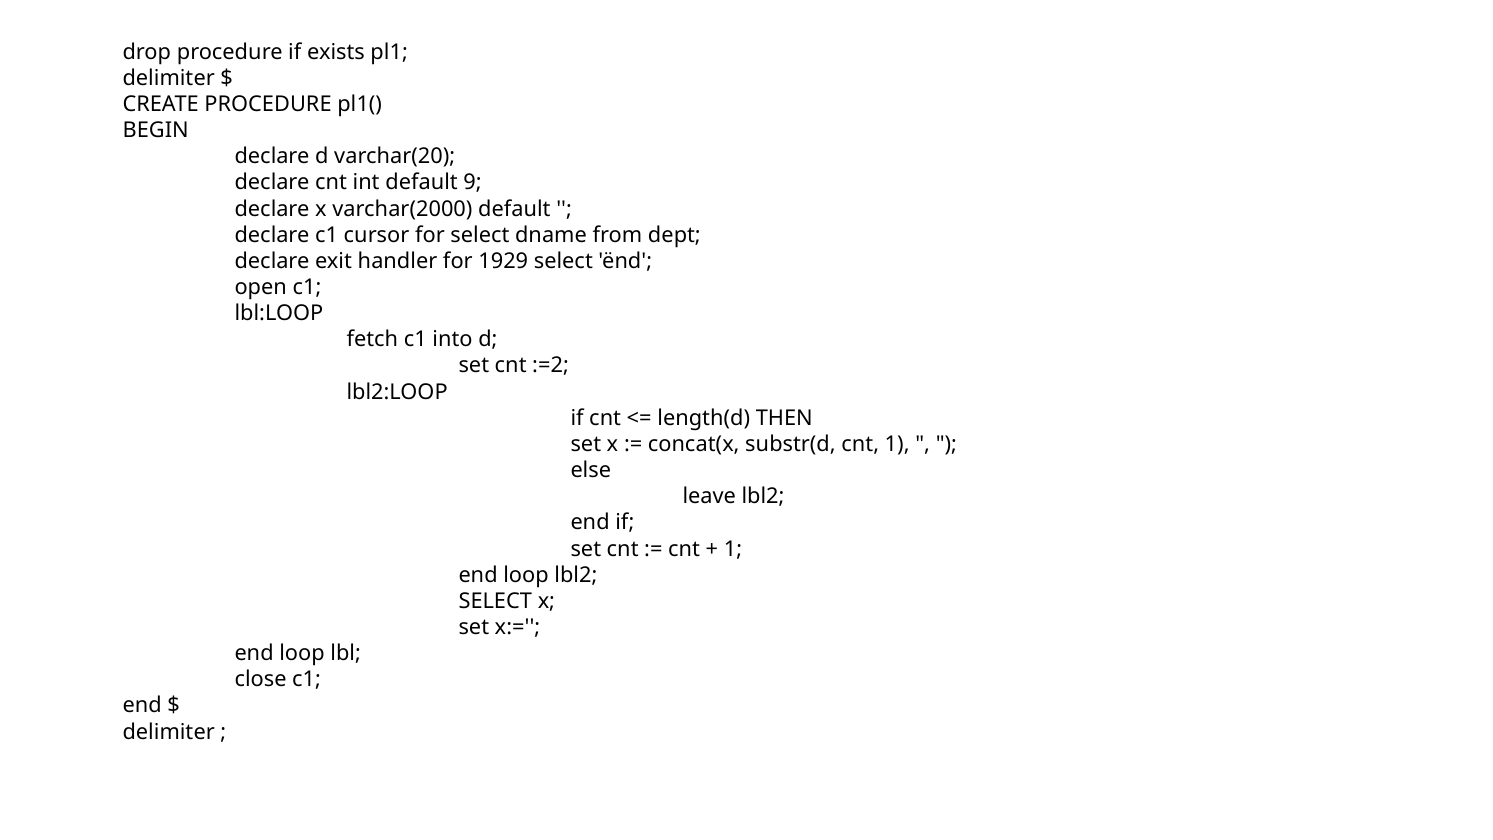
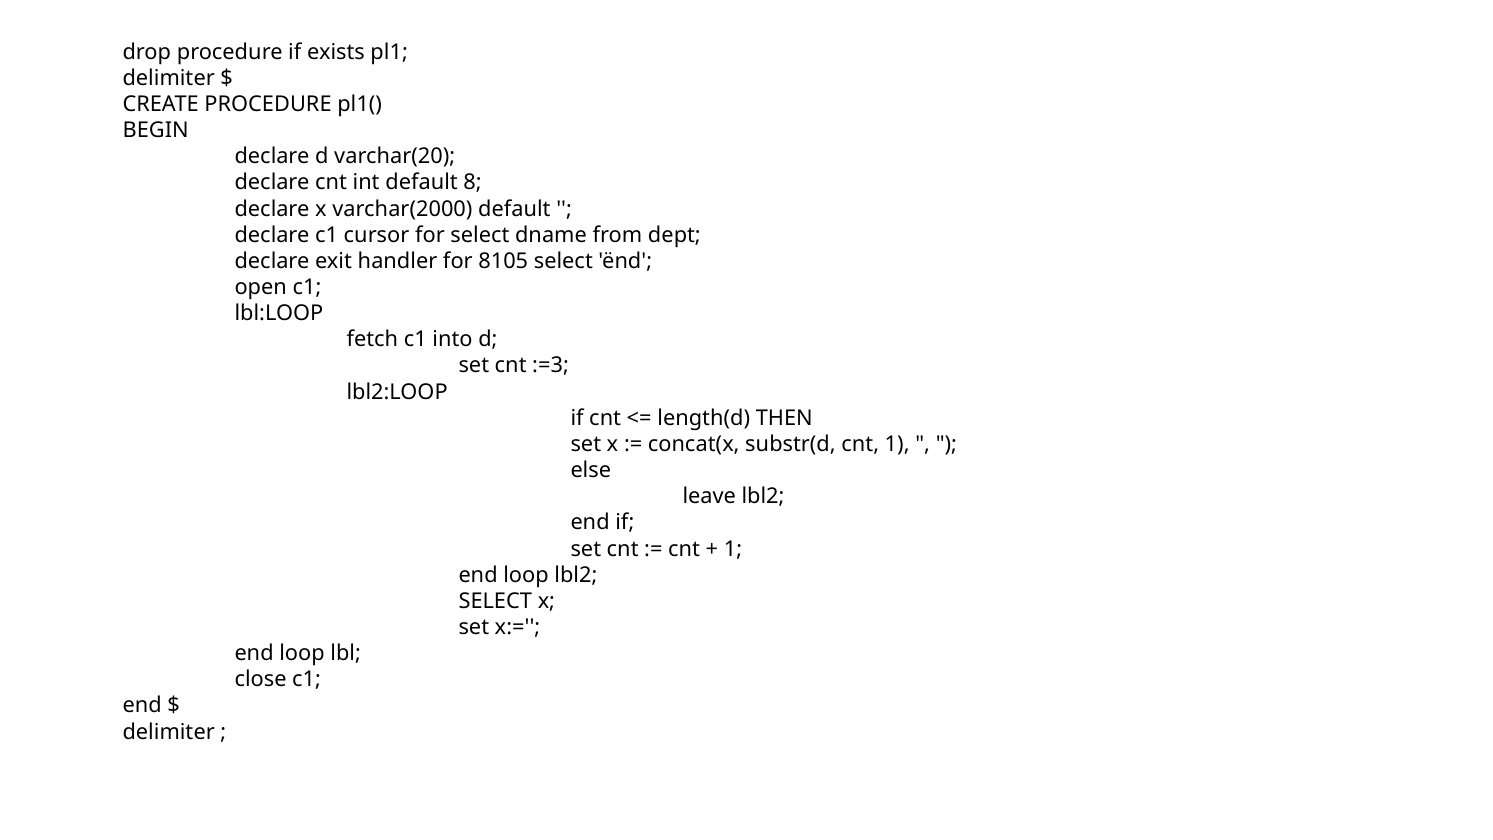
9: 9 -> 8
1929: 1929 -> 8105
:=2: :=2 -> :=3
